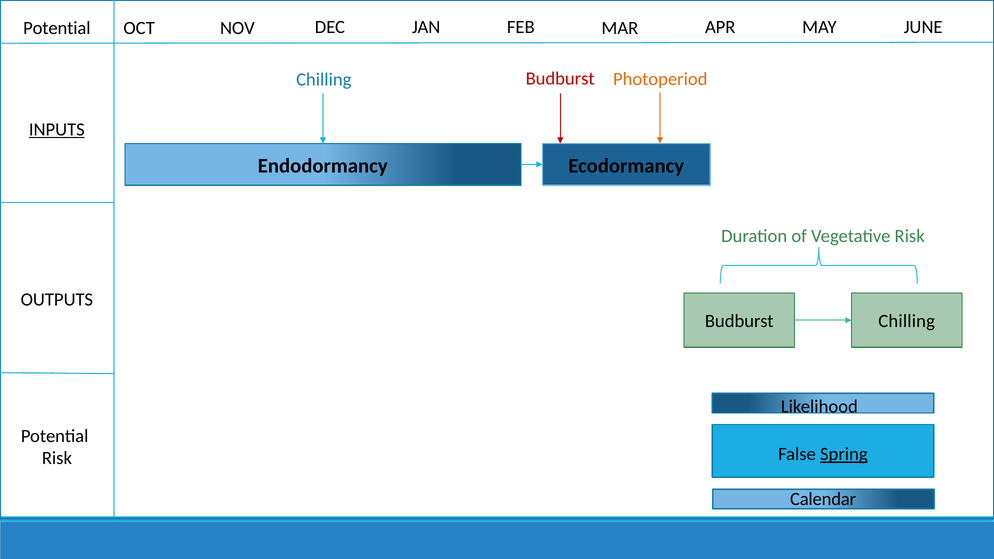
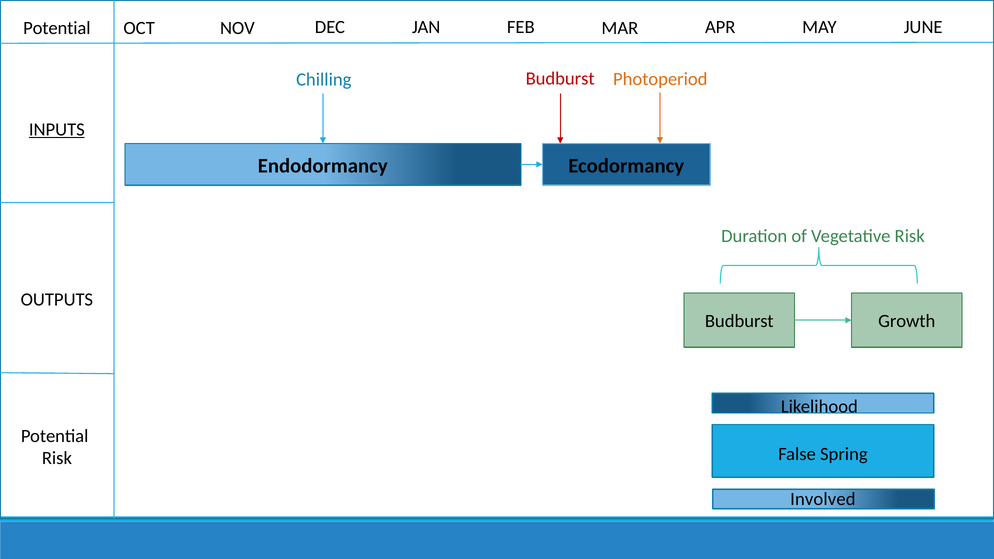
Budburst Chilling: Chilling -> Growth
Spring underline: present -> none
Calendar: Calendar -> Involved
